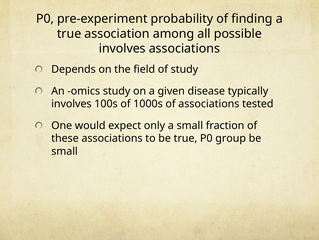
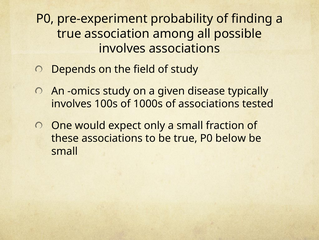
group: group -> below
